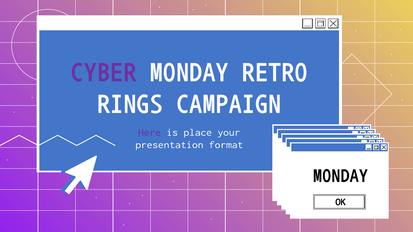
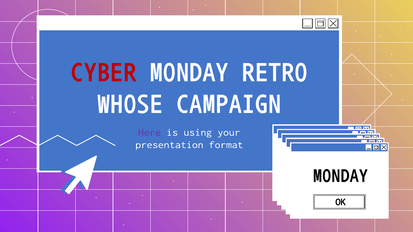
CYBER colour: purple -> red
RINGS: RINGS -> WHOSE
place: place -> using
